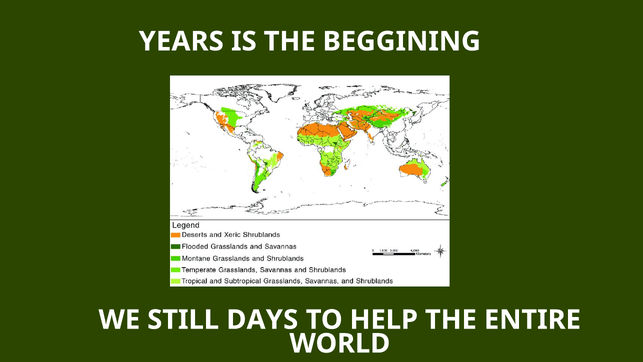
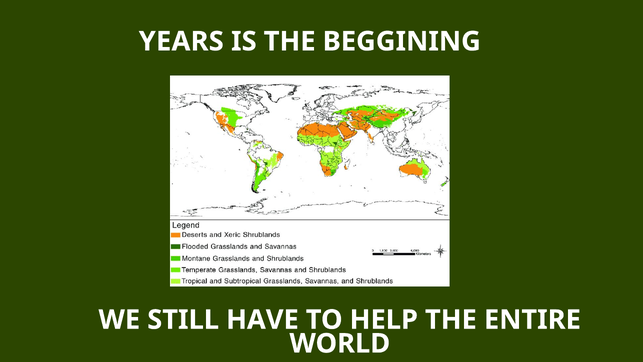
DAYS: DAYS -> HAVE
